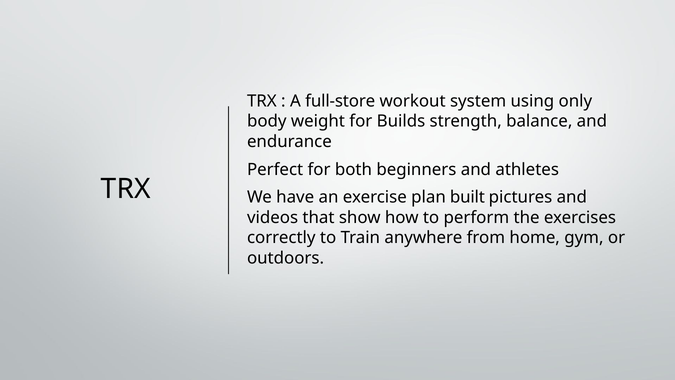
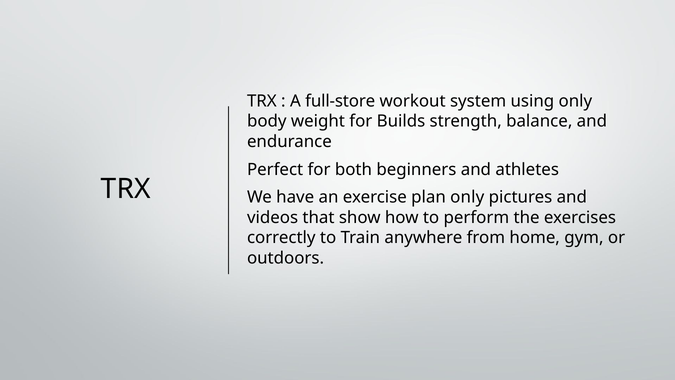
plan built: built -> only
